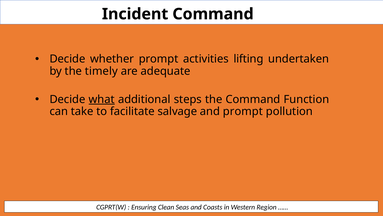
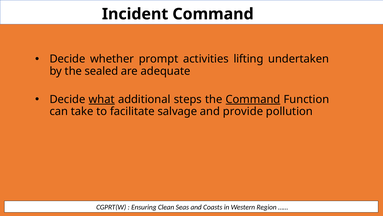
timely: timely -> sealed
Command at (253, 99) underline: none -> present
and prompt: prompt -> provide
